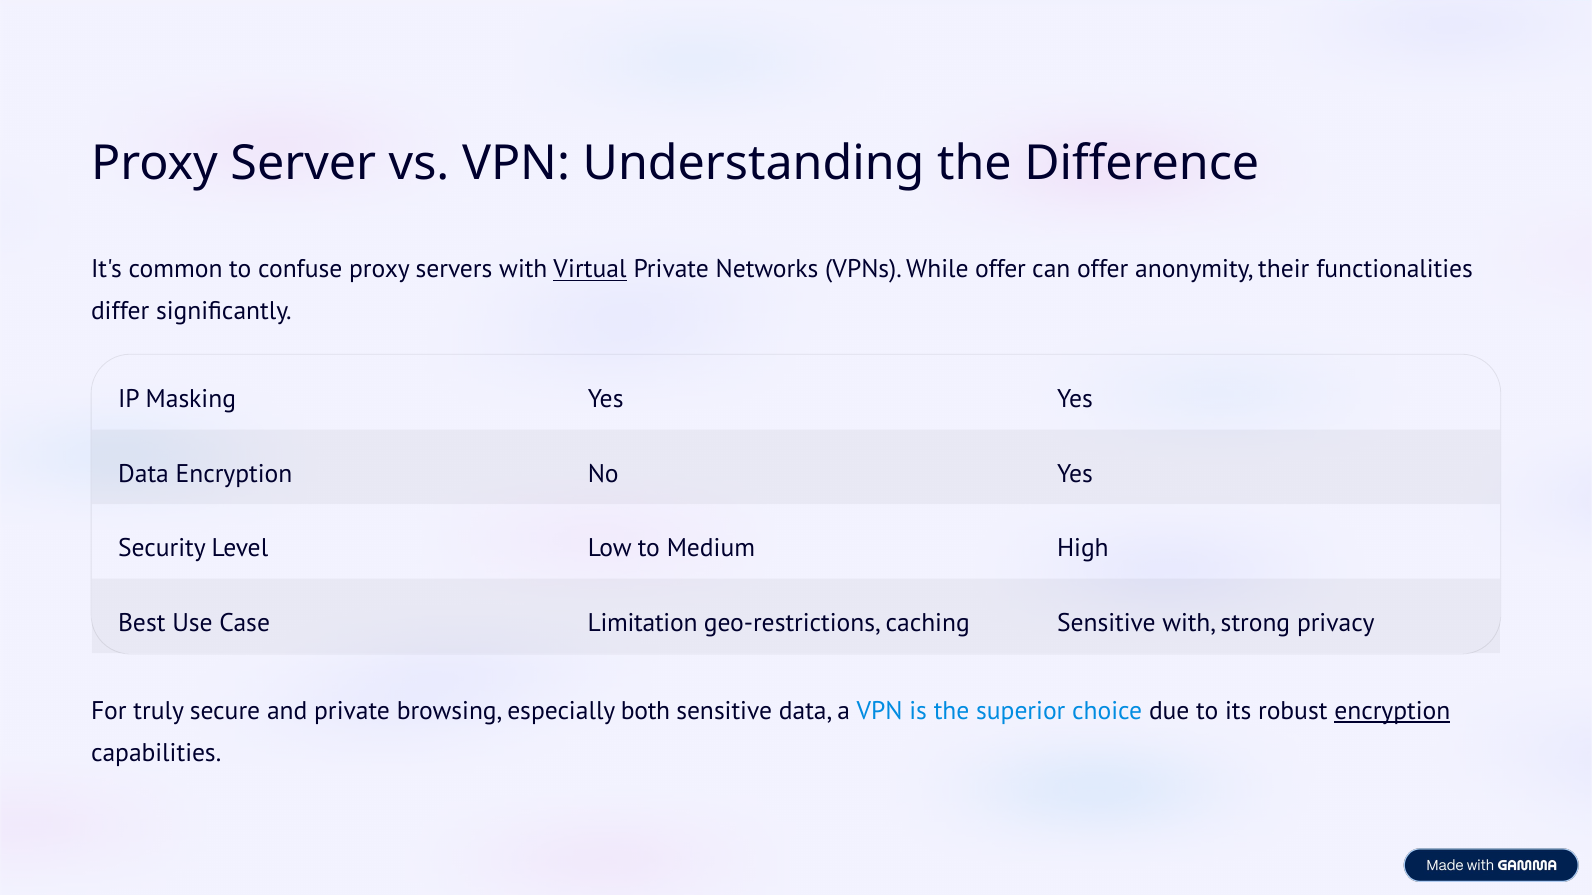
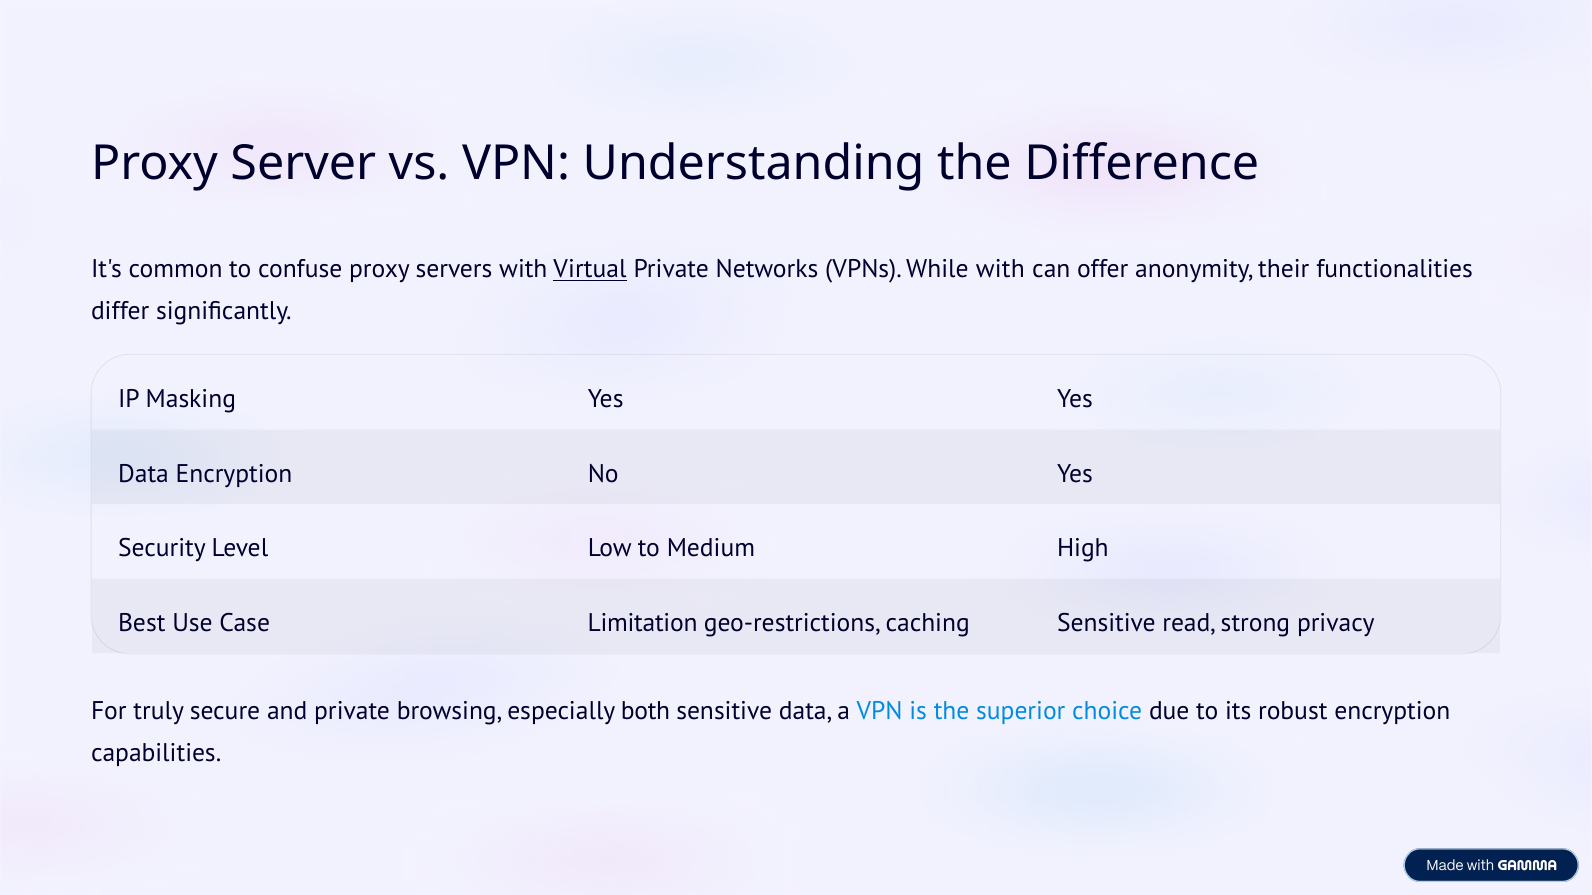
While offer: offer -> with
Sensitive with: with -> read
encryption at (1392, 712) underline: present -> none
